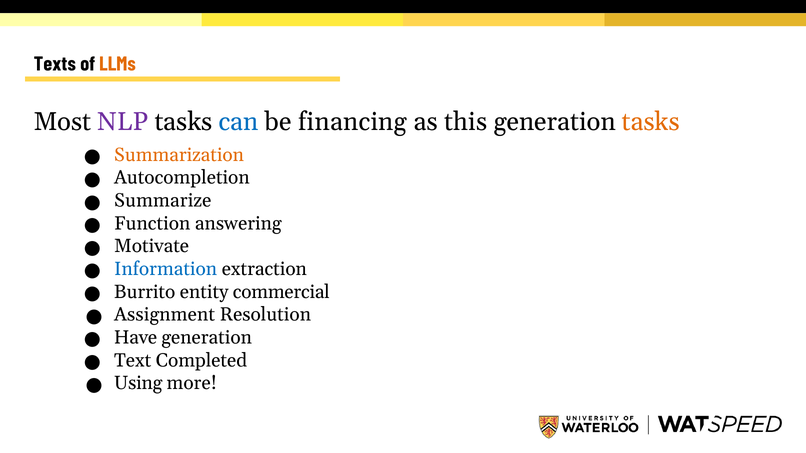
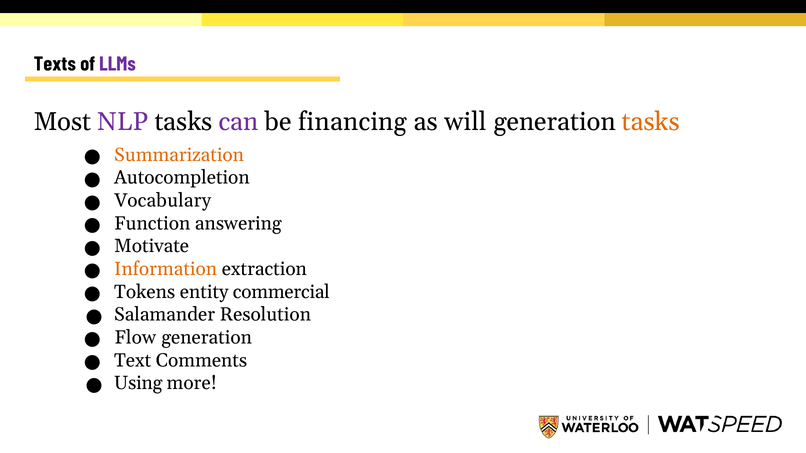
LLMs colour: orange -> purple
can colour: blue -> purple
this: this -> will
Summarize: Summarize -> Vocabulary
Information colour: blue -> orange
Burrito: Burrito -> Tokens
Assignment: Assignment -> Salamander
Have: Have -> Flow
Completed: Completed -> Comments
